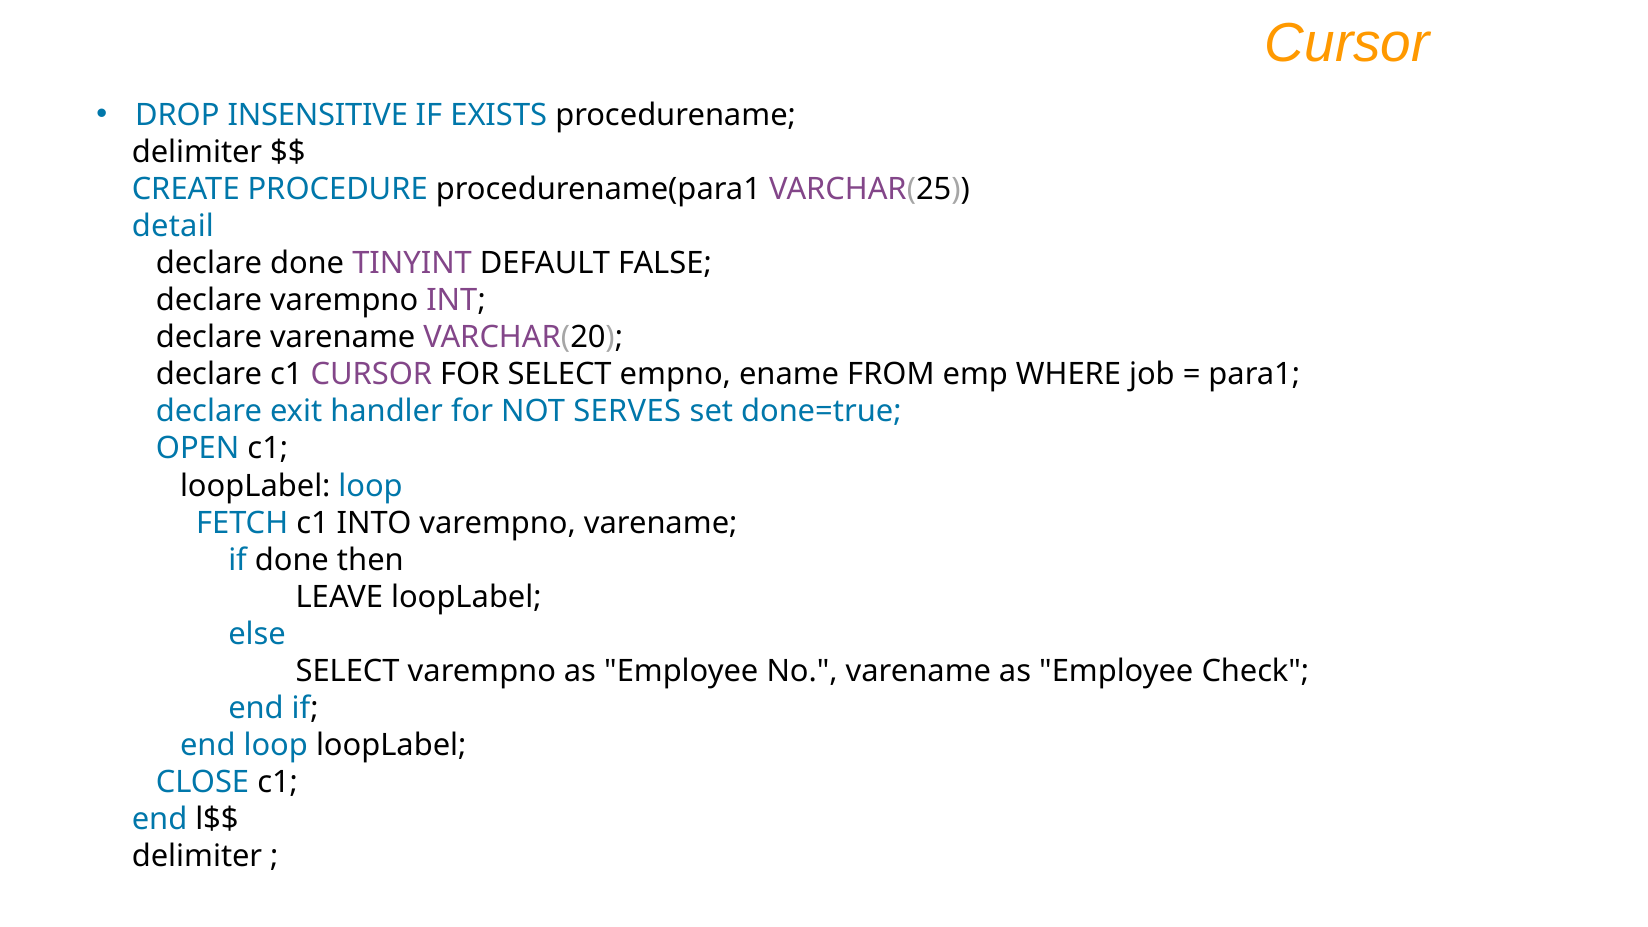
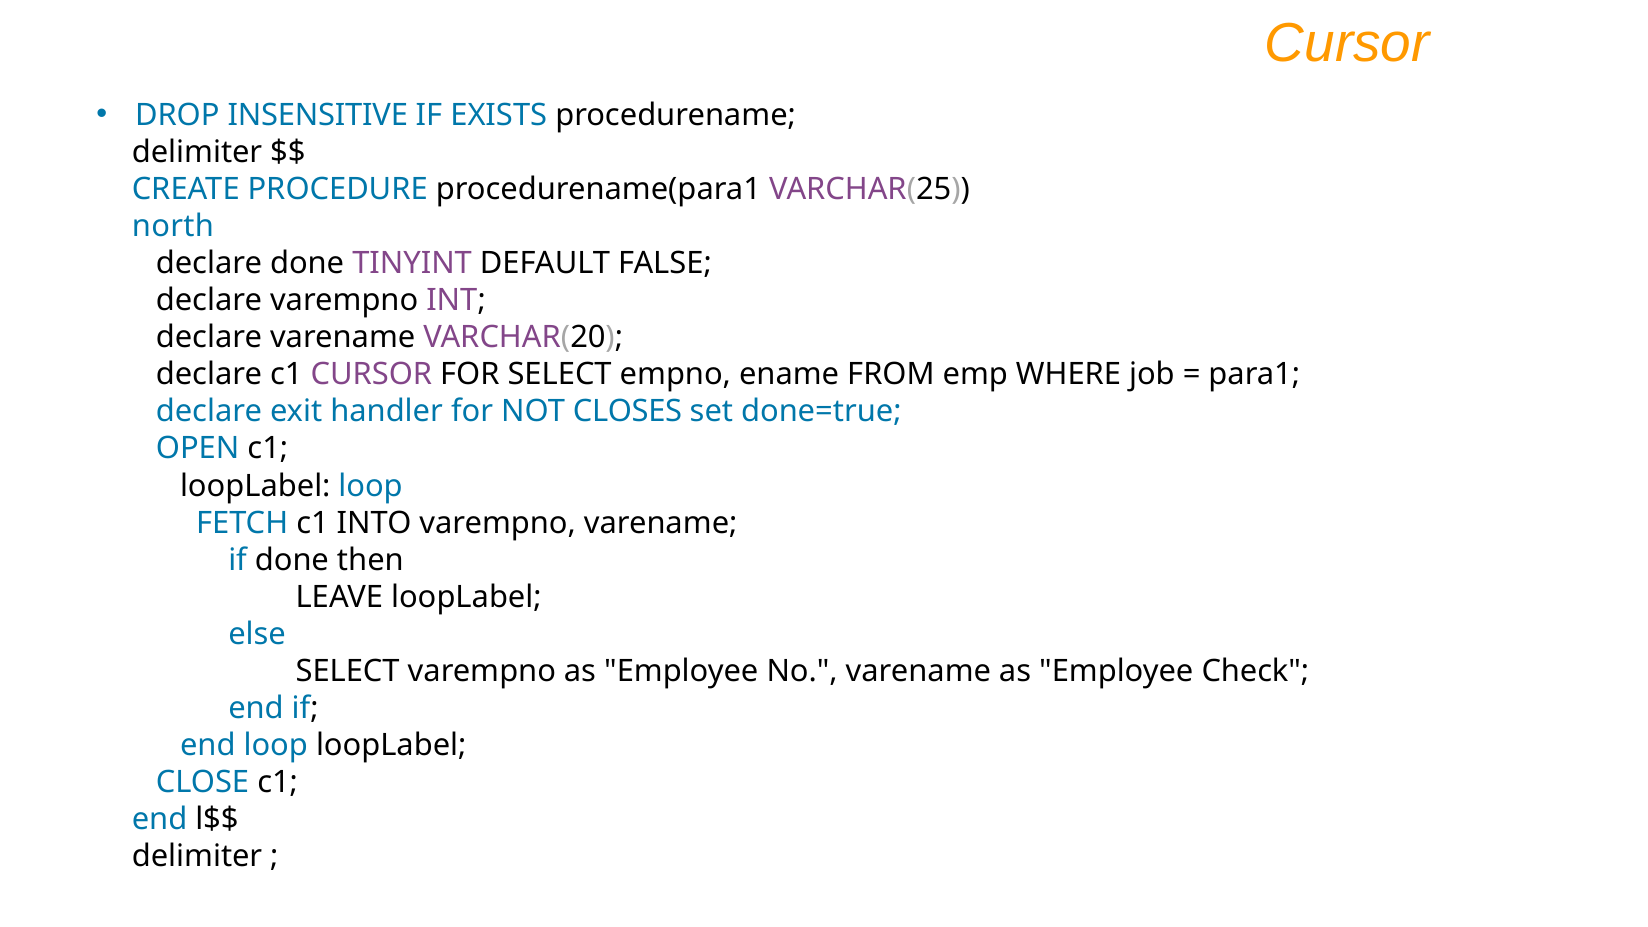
detail: detail -> north
SERVES: SERVES -> CLOSES
